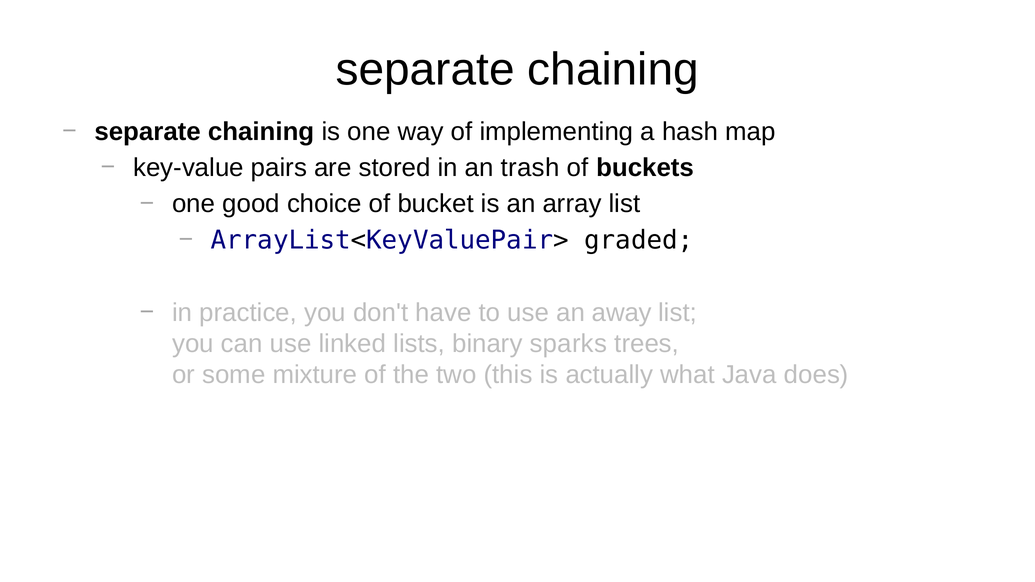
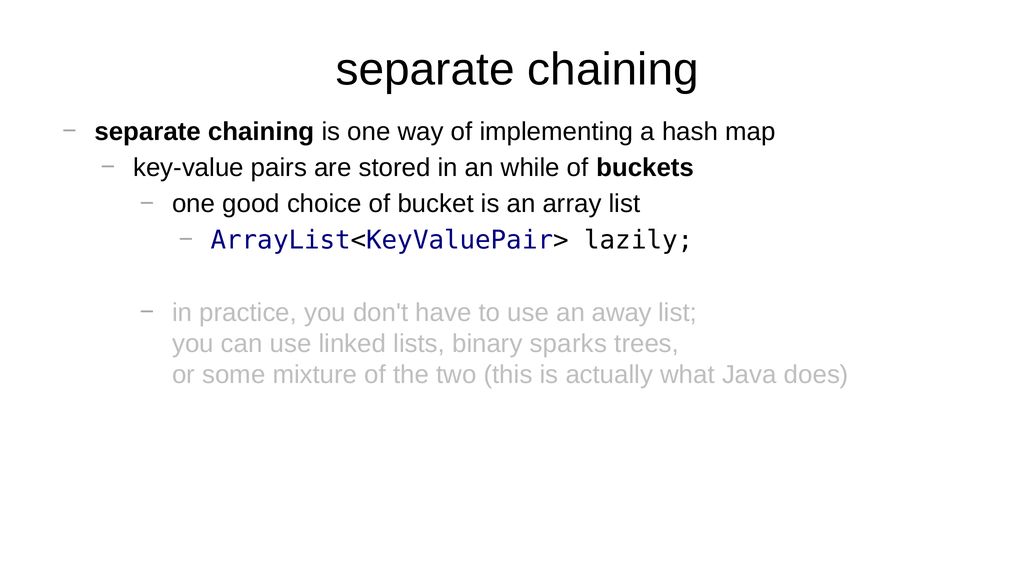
trash: trash -> while
graded: graded -> lazily
